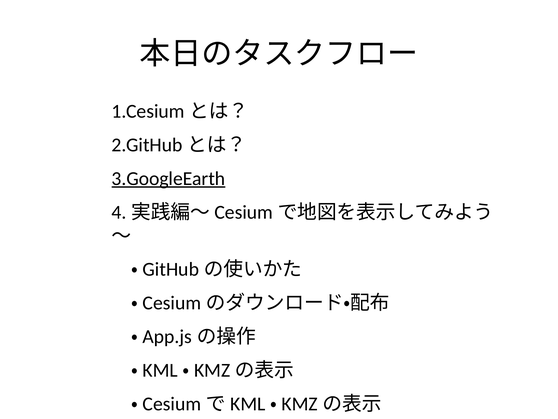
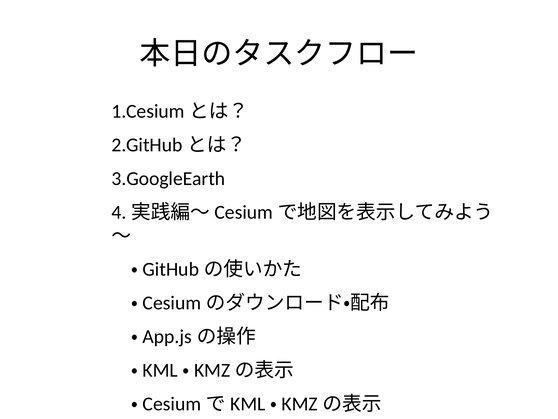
3.GoogleEarth underline: present -> none
